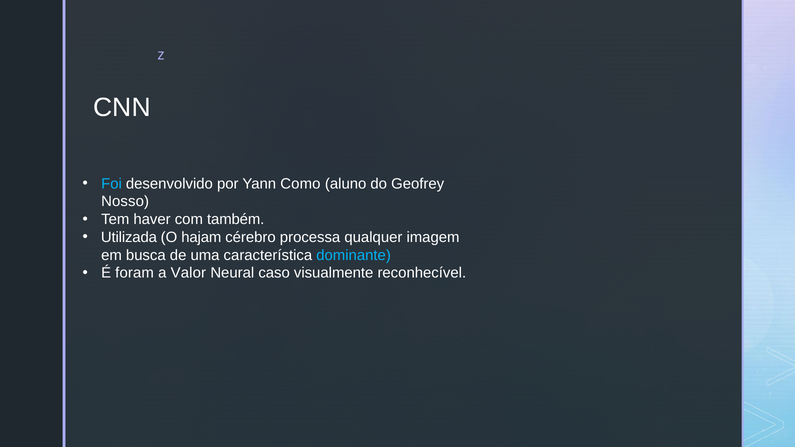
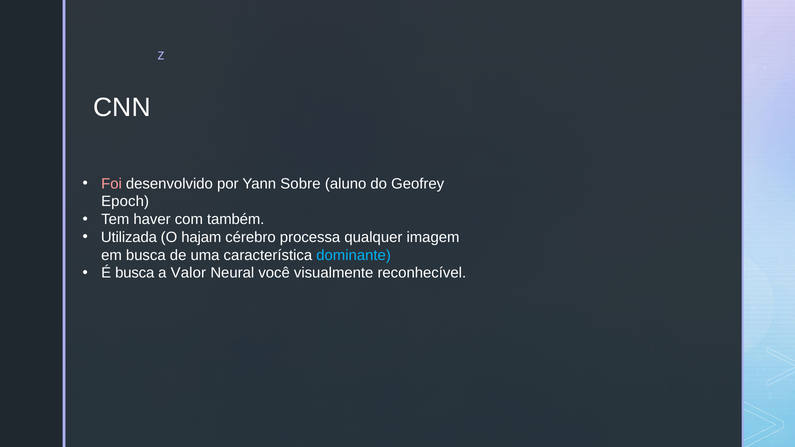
Foi colour: light blue -> pink
Como: Como -> Sobre
Nosso: Nosso -> Epoch
É foram: foram -> busca
caso: caso -> você
